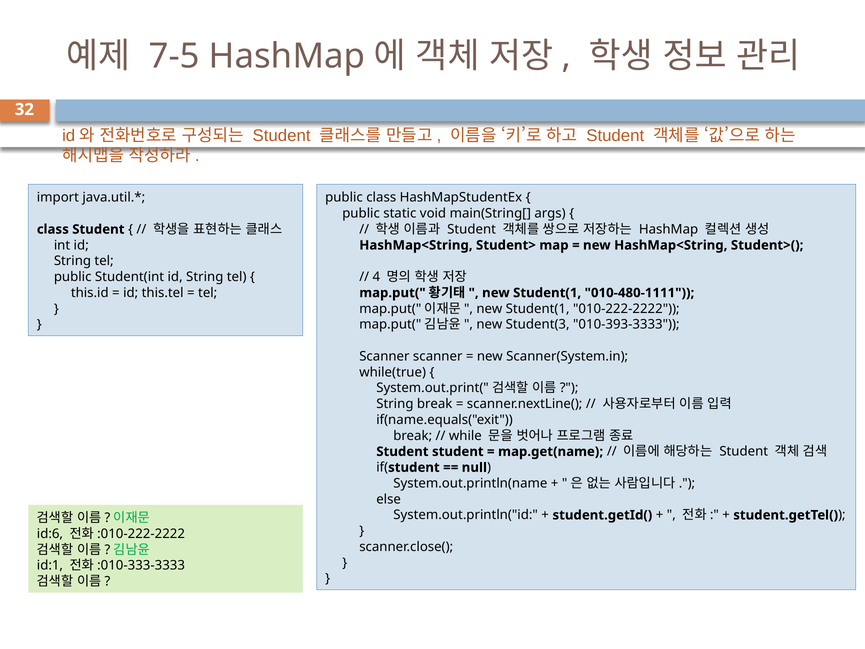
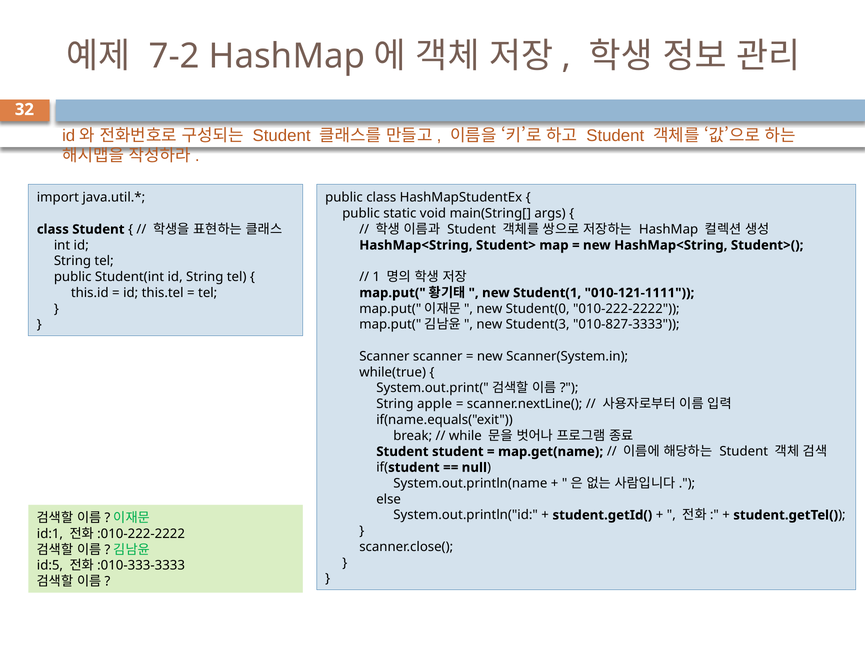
7-5: 7-5 -> 7-2
4: 4 -> 1
010-480-1111: 010-480-1111 -> 010-121-1111
Student(1 at (538, 309): Student(1 -> Student(0
010-393-3333: 010-393-3333 -> 010-827-3333
String break: break -> apple
id:6: id:6 -> id:1
id:1: id:1 -> id:5
